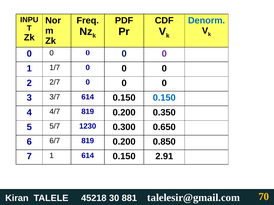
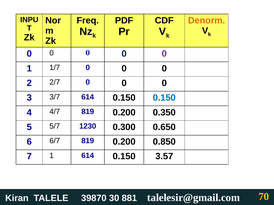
Denorm colour: blue -> orange
2.91: 2.91 -> 3.57
45218: 45218 -> 39870
